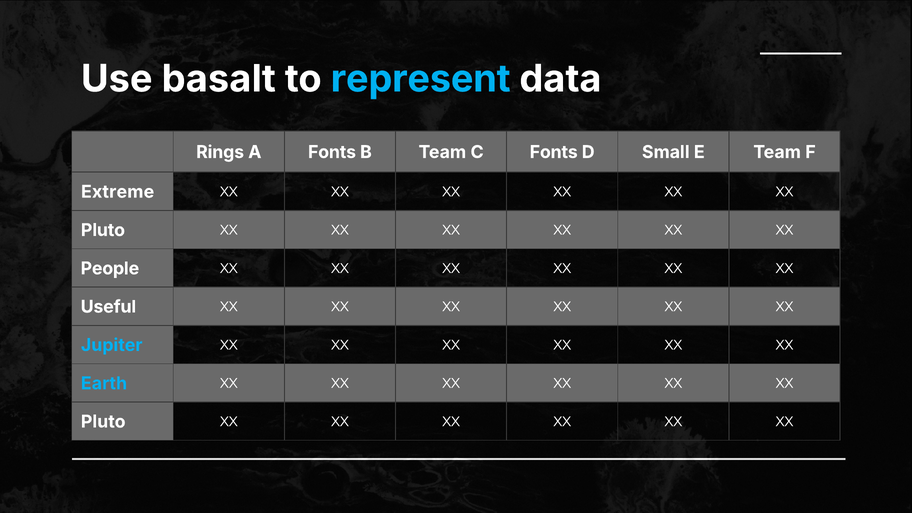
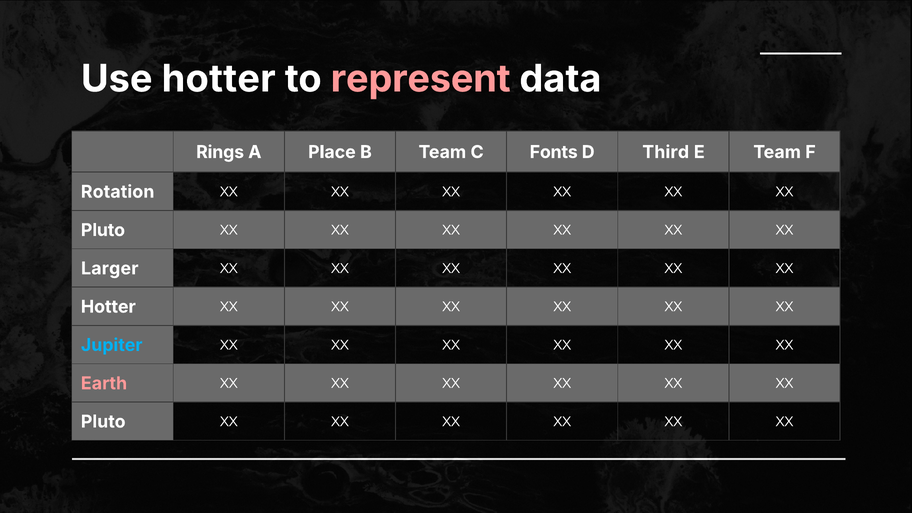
Use basalt: basalt -> hotter
represent colour: light blue -> pink
A Fonts: Fonts -> Place
Small: Small -> Third
Extreme: Extreme -> Rotation
People: People -> Larger
Useful at (108, 307): Useful -> Hotter
Earth colour: light blue -> pink
